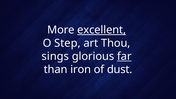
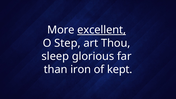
sings: sings -> sleep
far underline: present -> none
dust: dust -> kept
